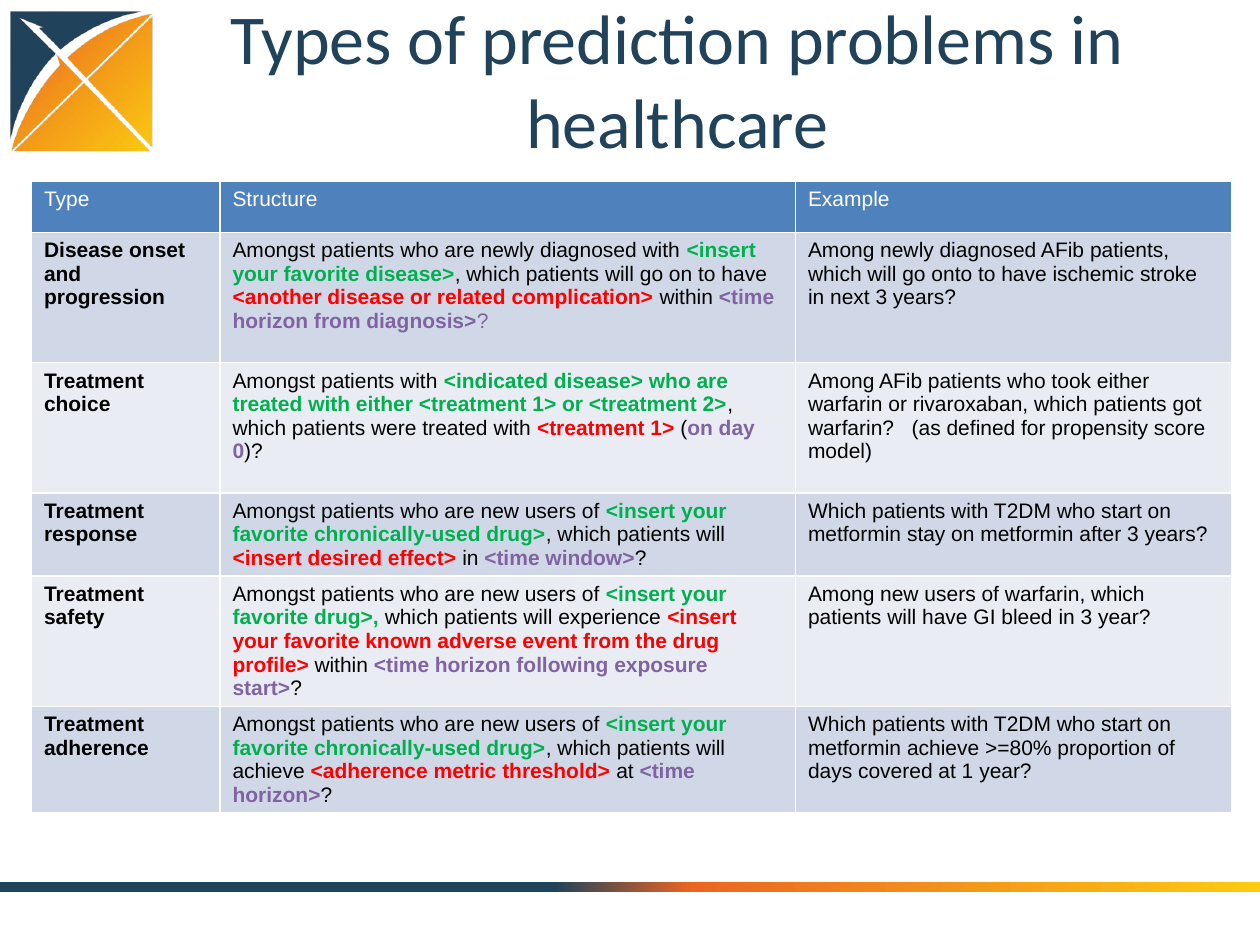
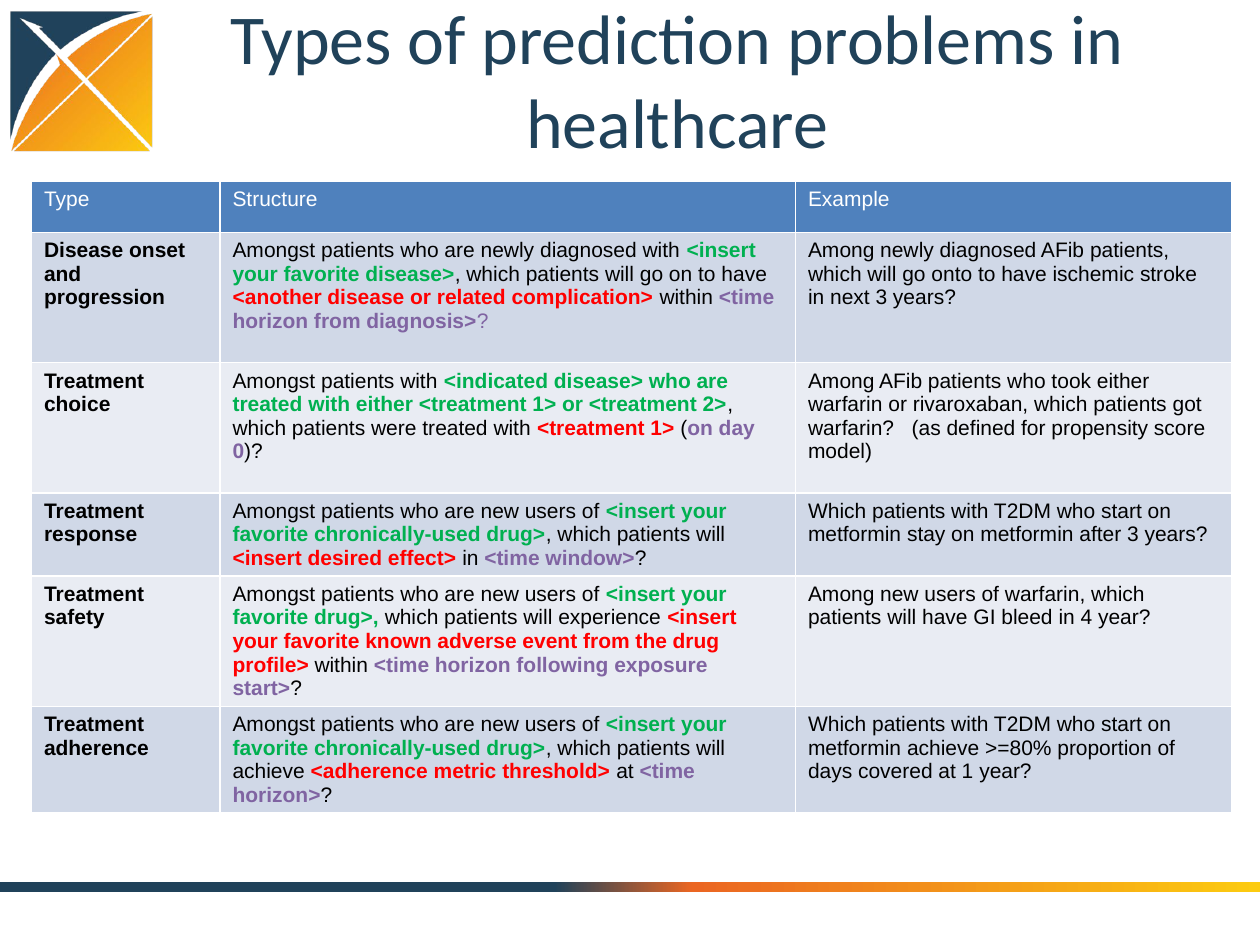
in 3: 3 -> 4
